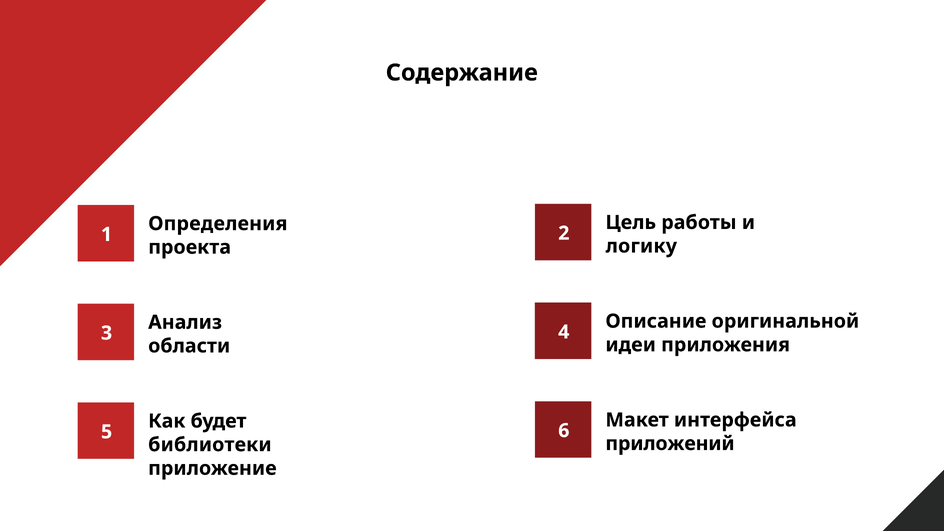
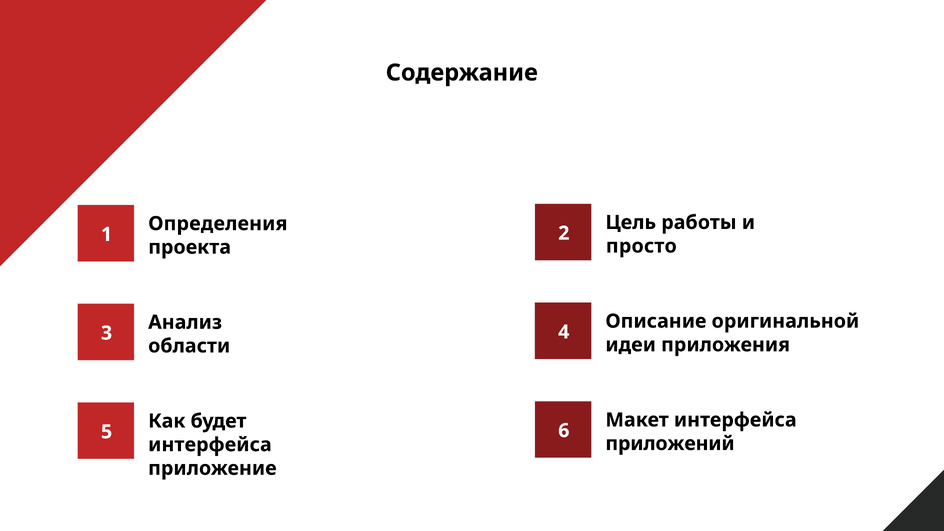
логику: логику -> просто
библиотеки at (210, 445): библиотеки -> интерфейса
